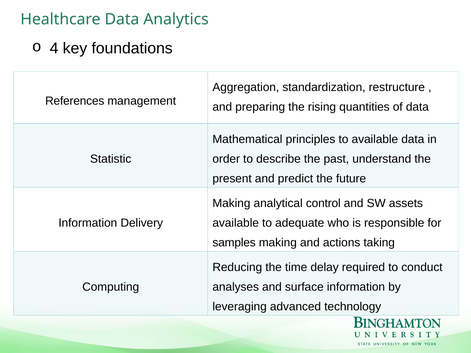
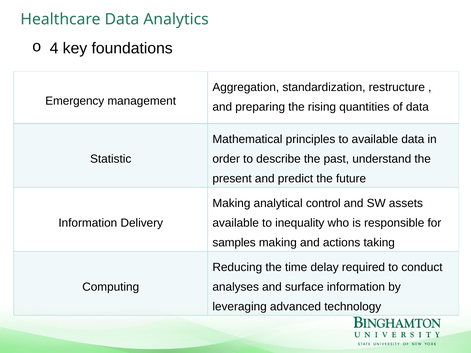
References: References -> Emergency
adequate: adequate -> inequality
